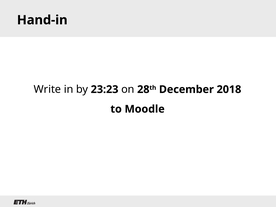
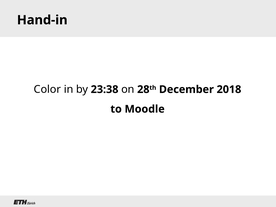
Write: Write -> Color
23:23: 23:23 -> 23:38
